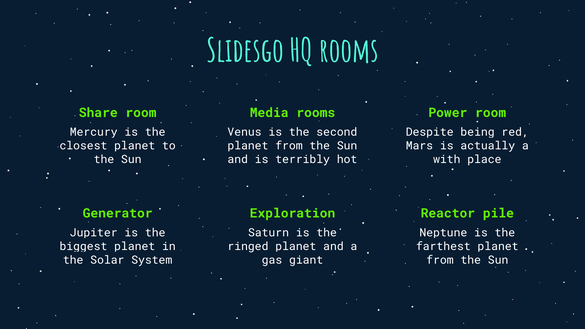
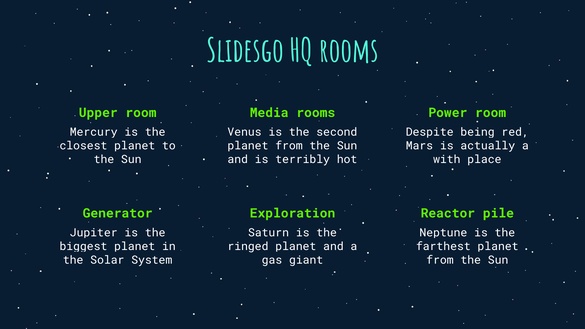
Share: Share -> Upper
